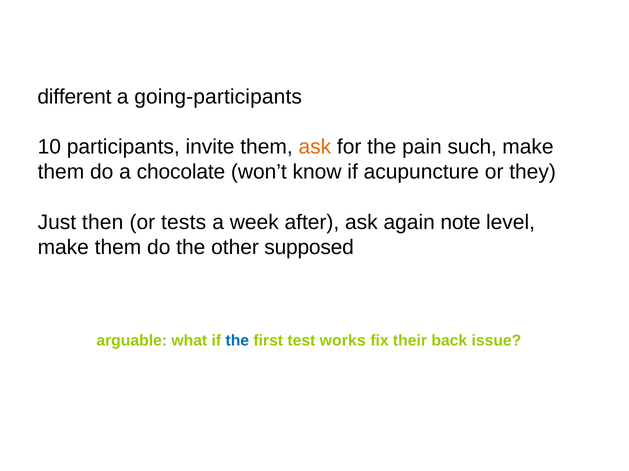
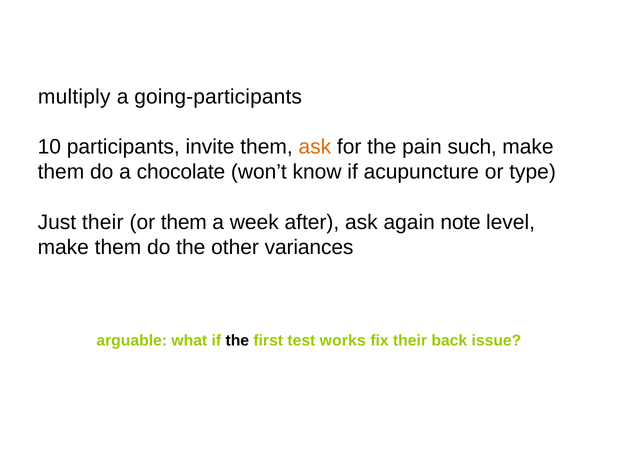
different: different -> multiply
they: they -> type
Just then: then -> their
or tests: tests -> them
supposed: supposed -> variances
the at (237, 341) colour: blue -> black
